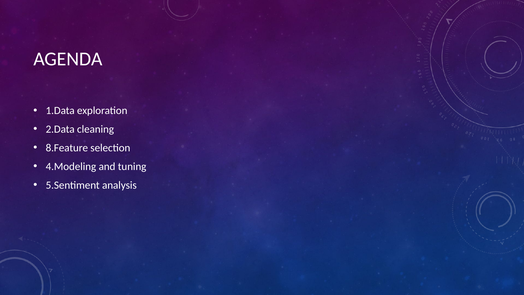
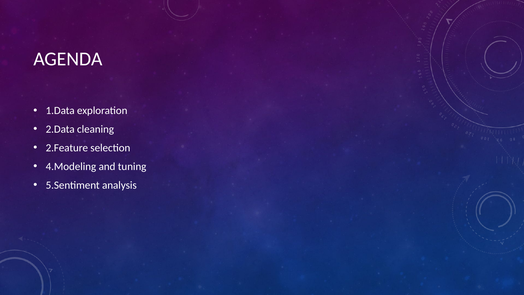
8.Feature: 8.Feature -> 2.Feature
